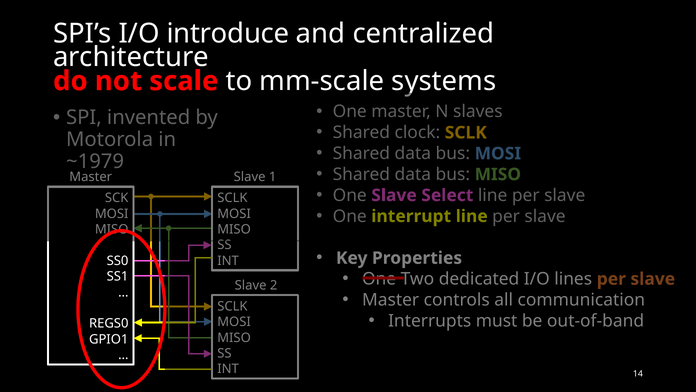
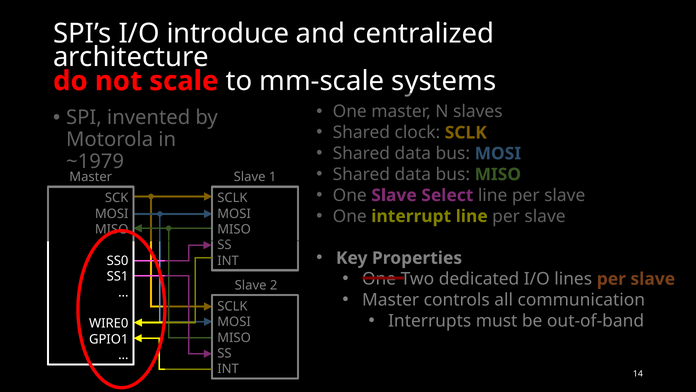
REGS0: REGS0 -> WIRE0
